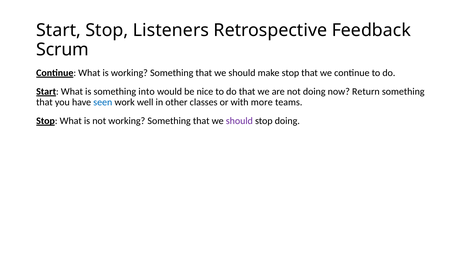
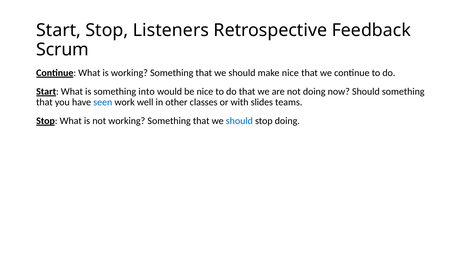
make stop: stop -> nice
now Return: Return -> Should
more: more -> slides
should at (239, 121) colour: purple -> blue
